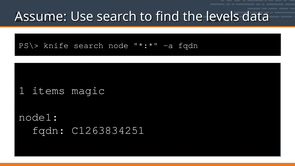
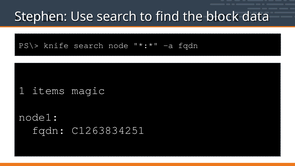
Assume: Assume -> Stephen
levels: levels -> block
